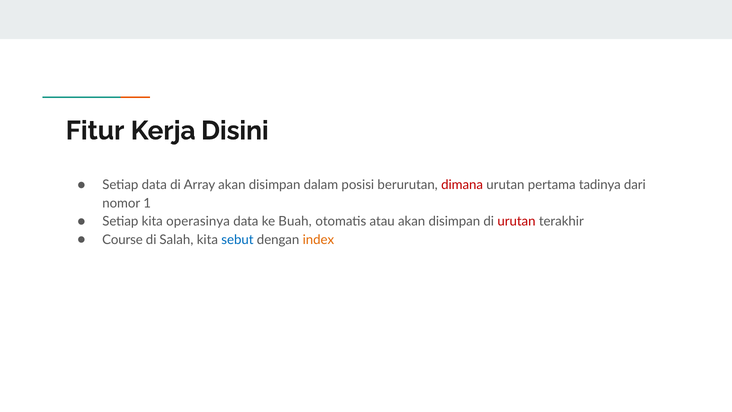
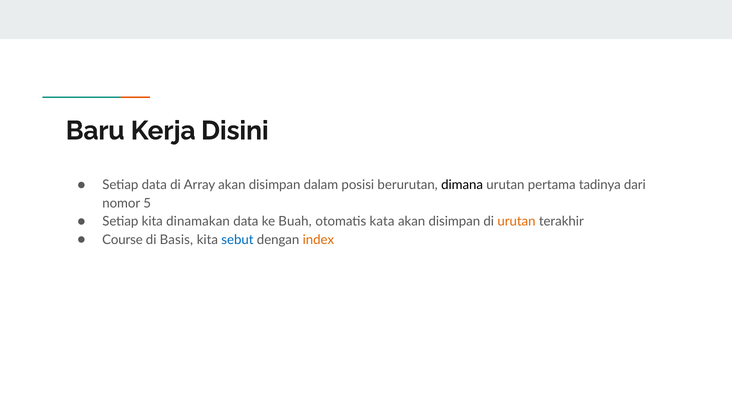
Fitur: Fitur -> Baru
dimana colour: red -> black
1: 1 -> 5
operasinya: operasinya -> dinamakan
atau: atau -> kata
urutan at (516, 221) colour: red -> orange
Salah: Salah -> Basis
